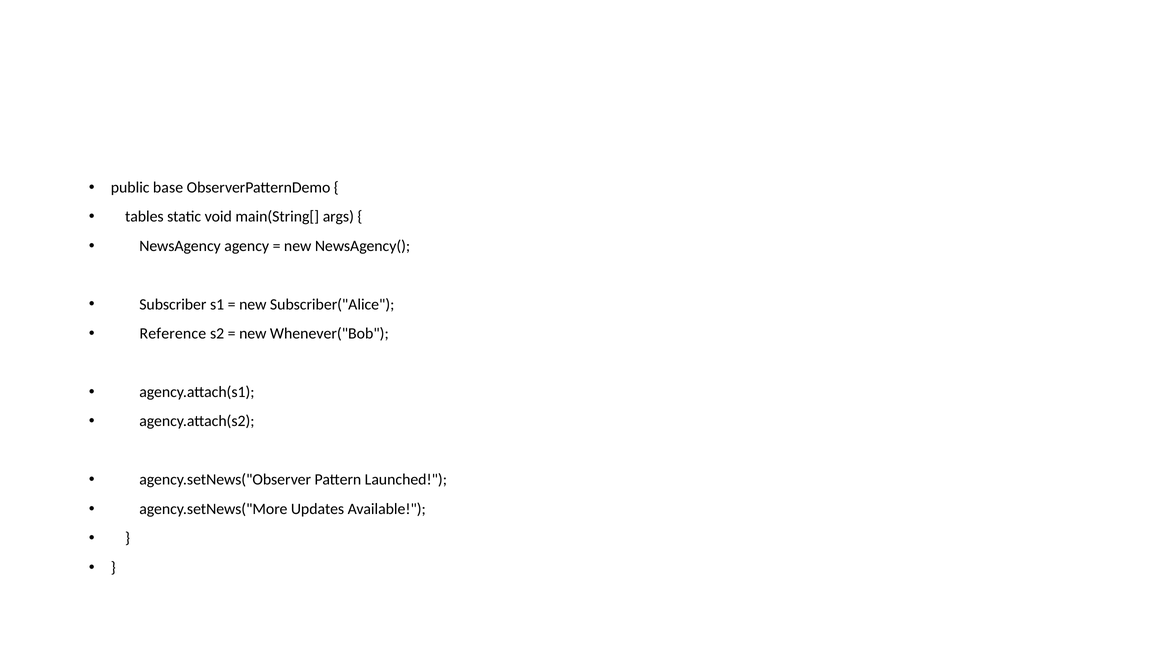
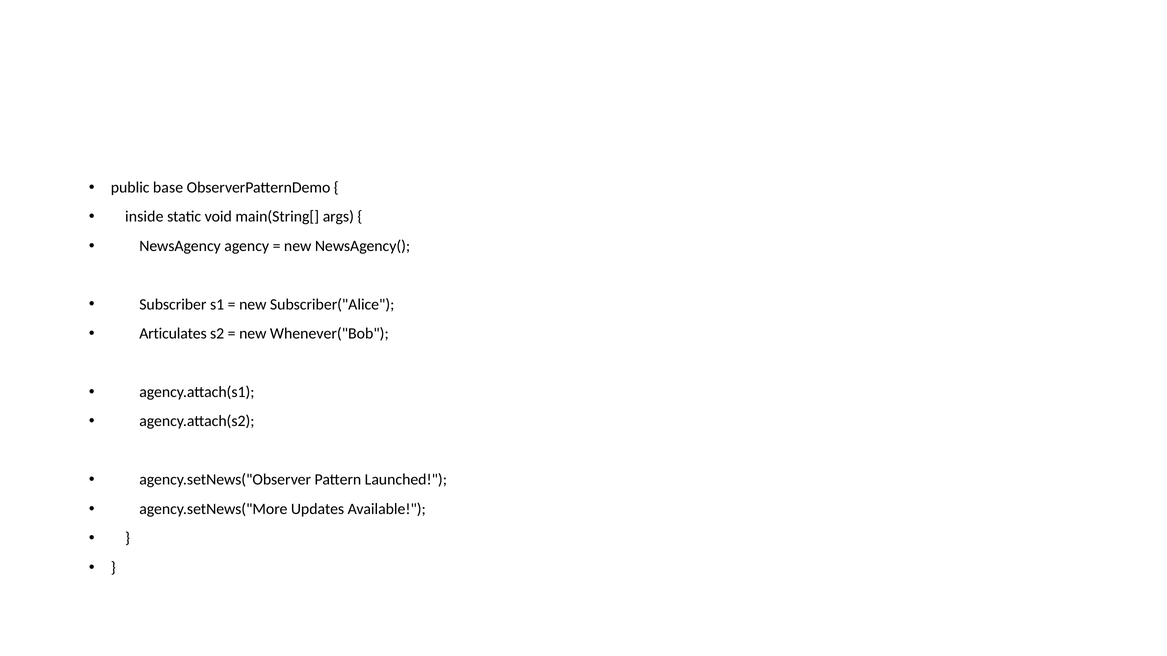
tables: tables -> inside
Reference: Reference -> Articulates
